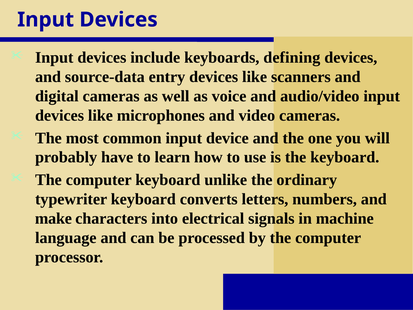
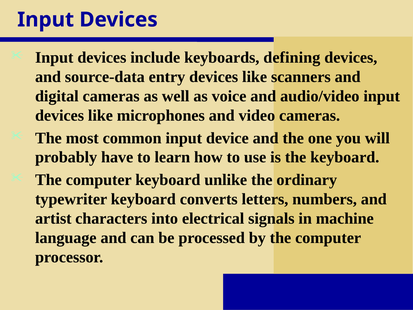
make: make -> artist
